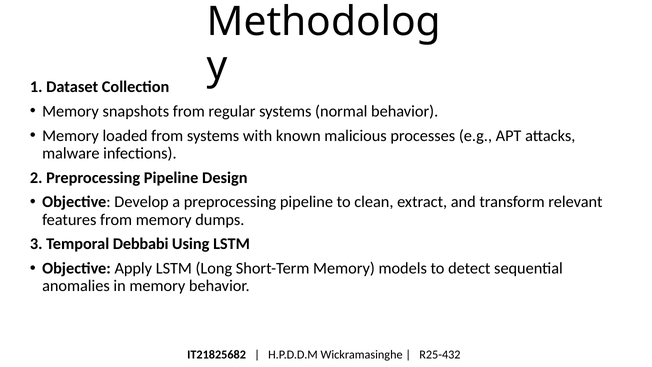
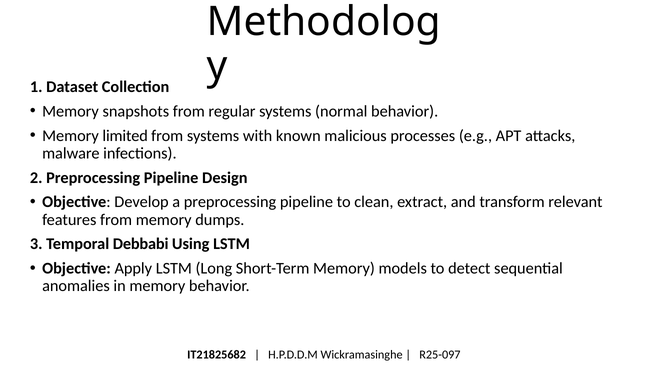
loaded: loaded -> limited
R25-432: R25-432 -> R25-097
